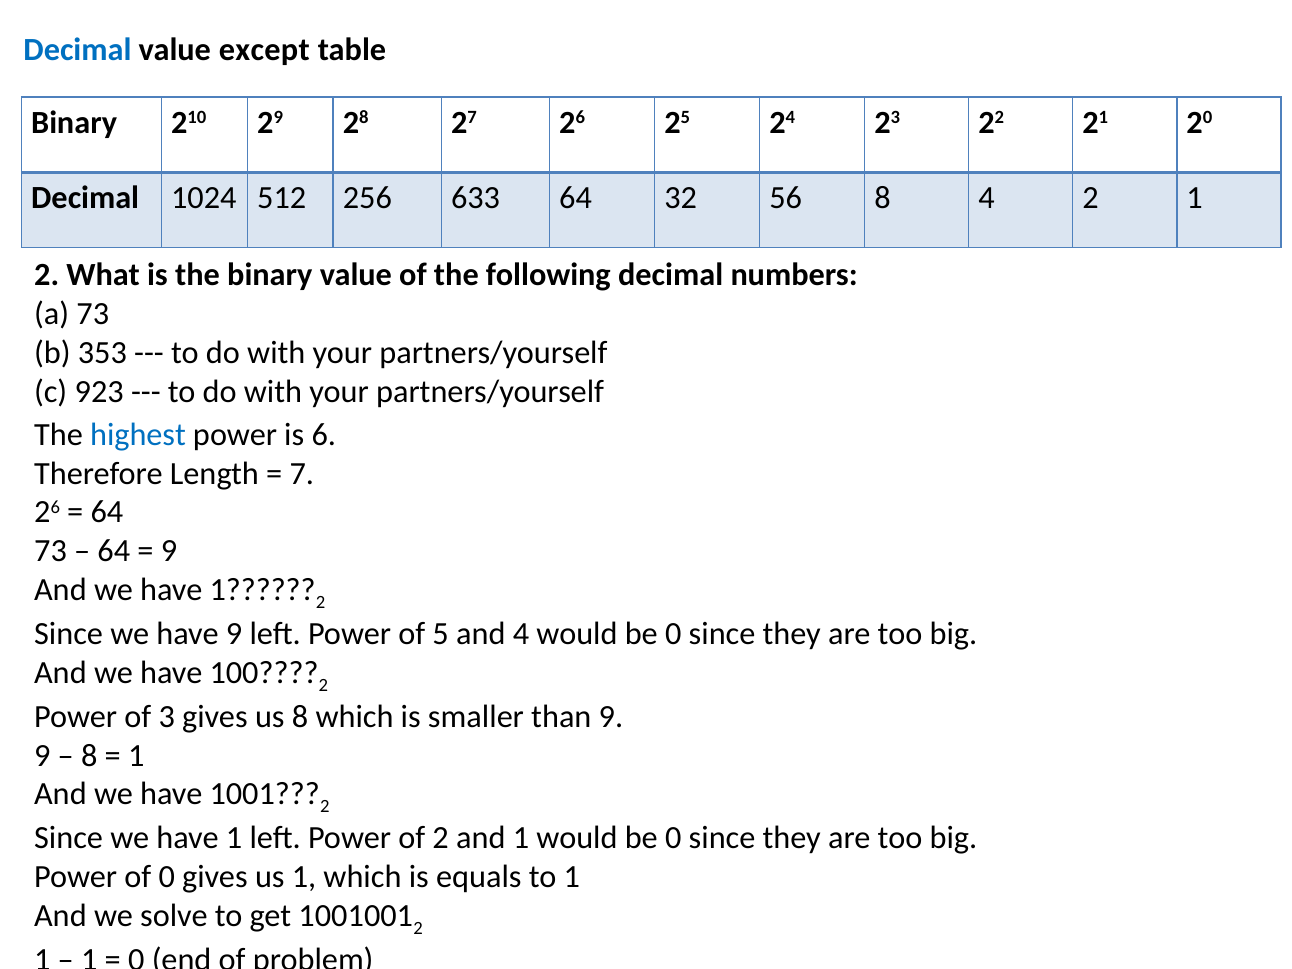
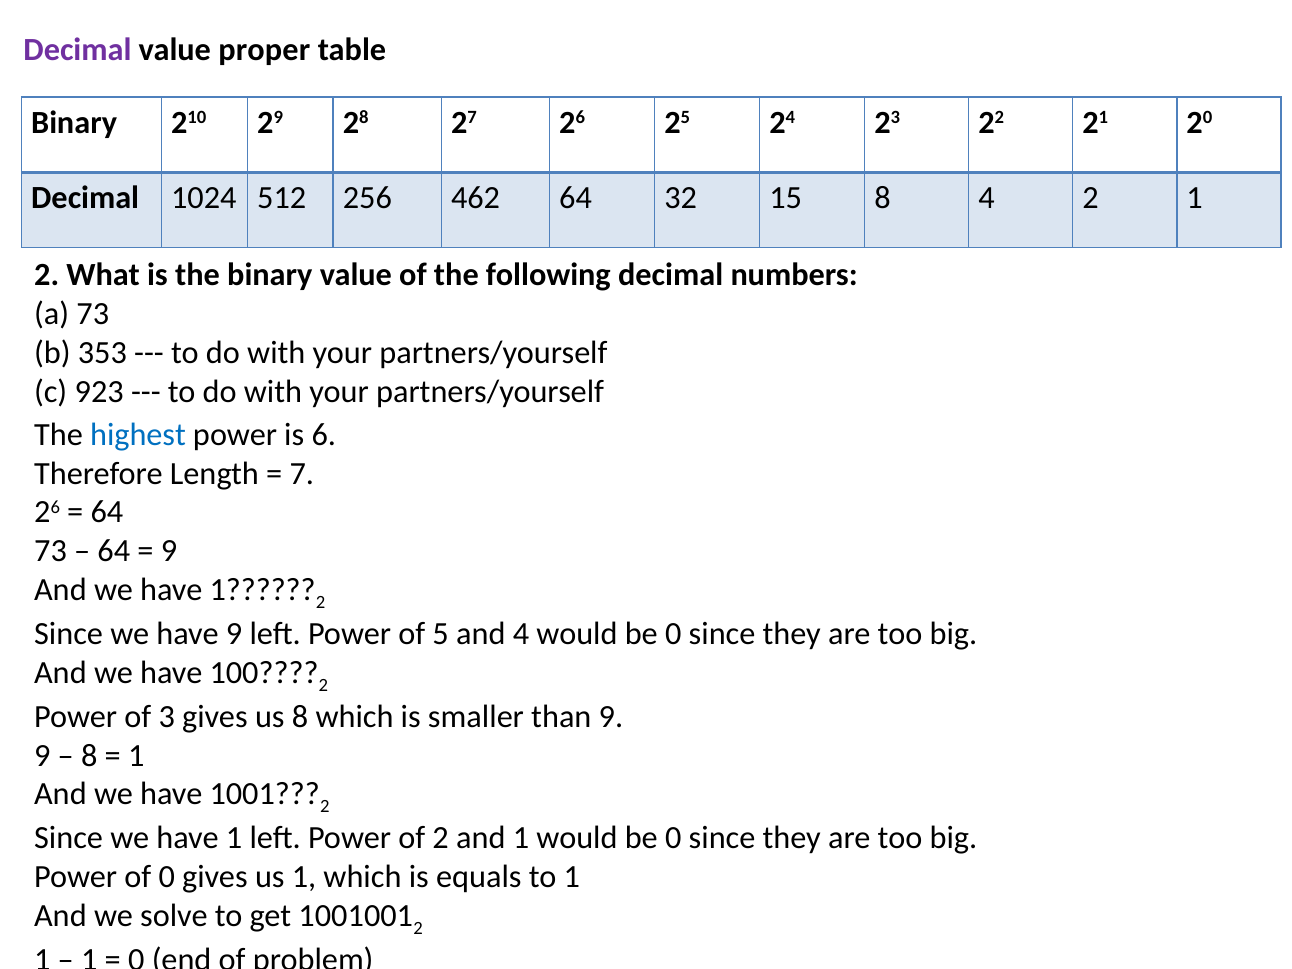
Decimal at (77, 49) colour: blue -> purple
except: except -> proper
633: 633 -> 462
56: 56 -> 15
